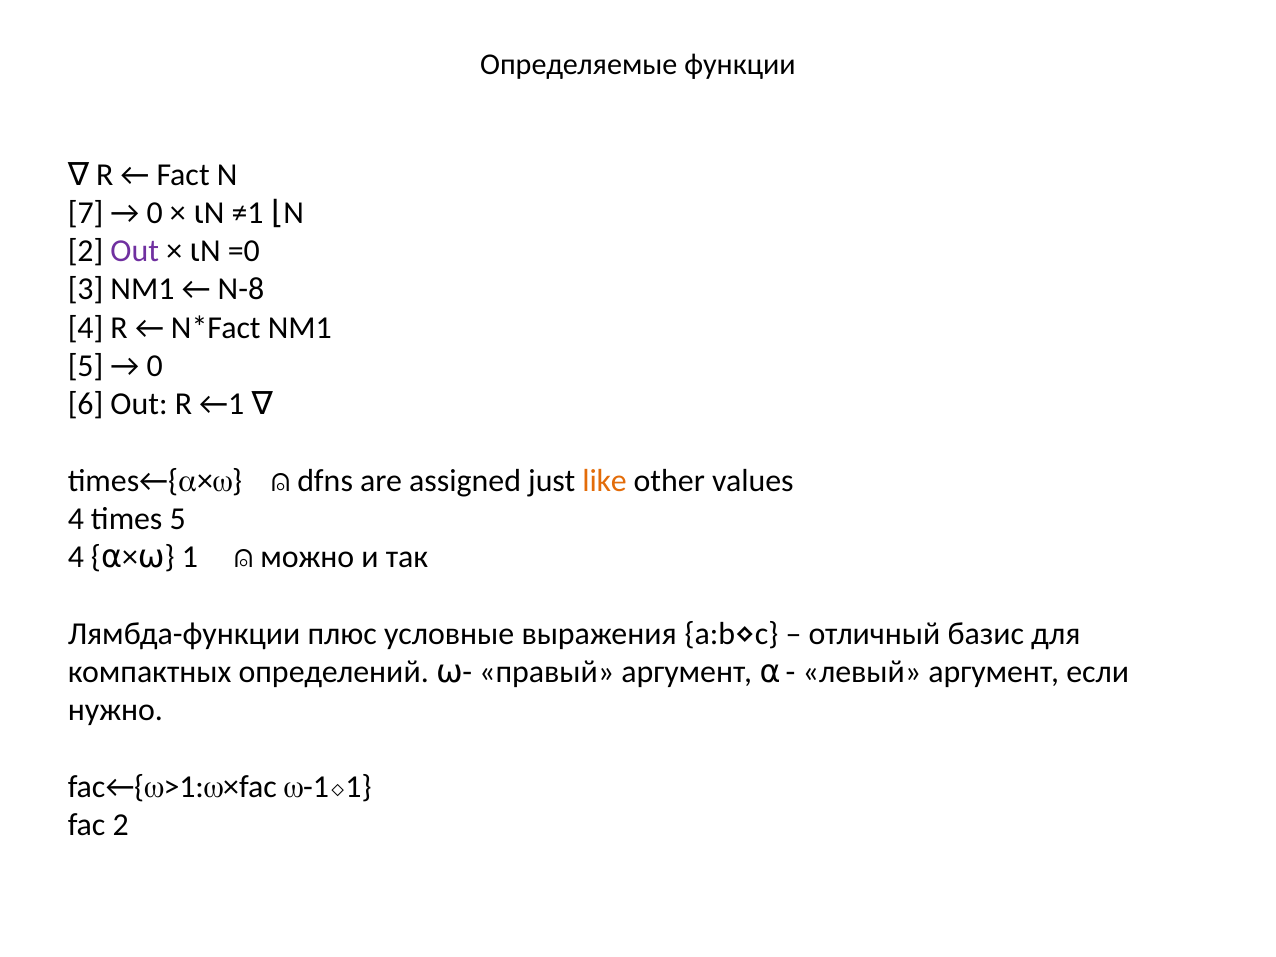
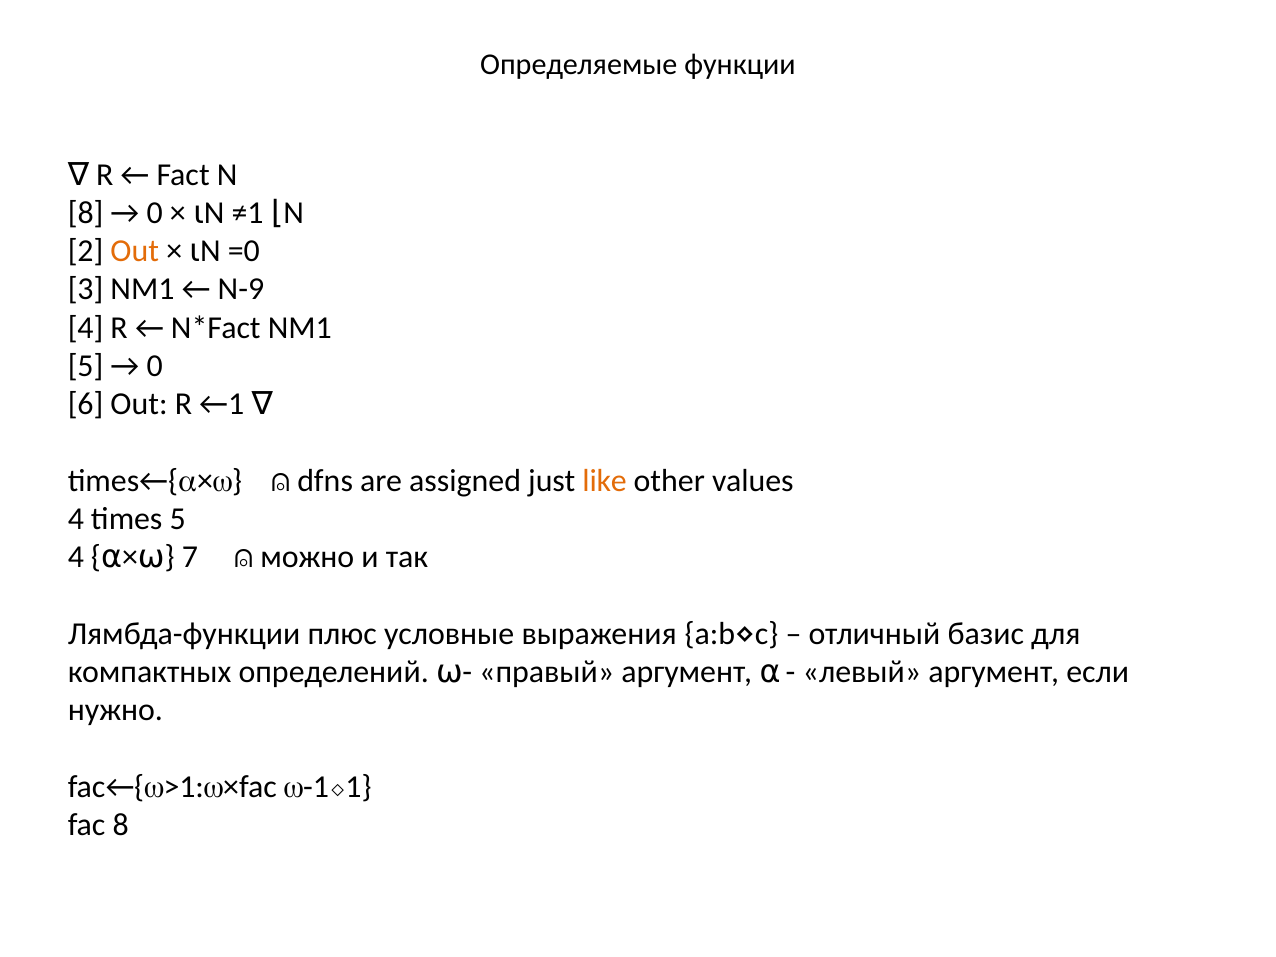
7 at (86, 213): 7 -> 8
Out at (135, 251) colour: purple -> orange
N-8: N-8 -> N-9
1 at (190, 557): 1 -> 7
fac 2: 2 -> 8
